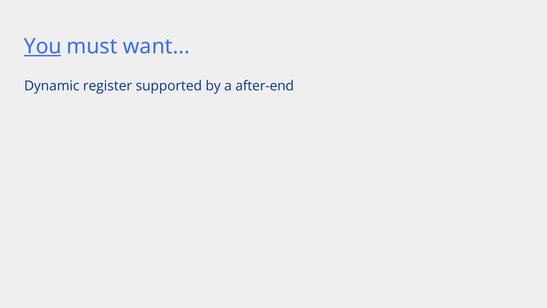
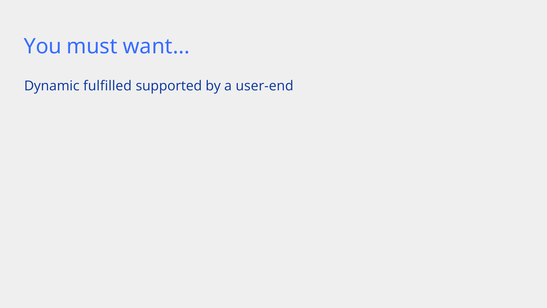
You underline: present -> none
register: register -> fulfilled
after-end: after-end -> user-end
